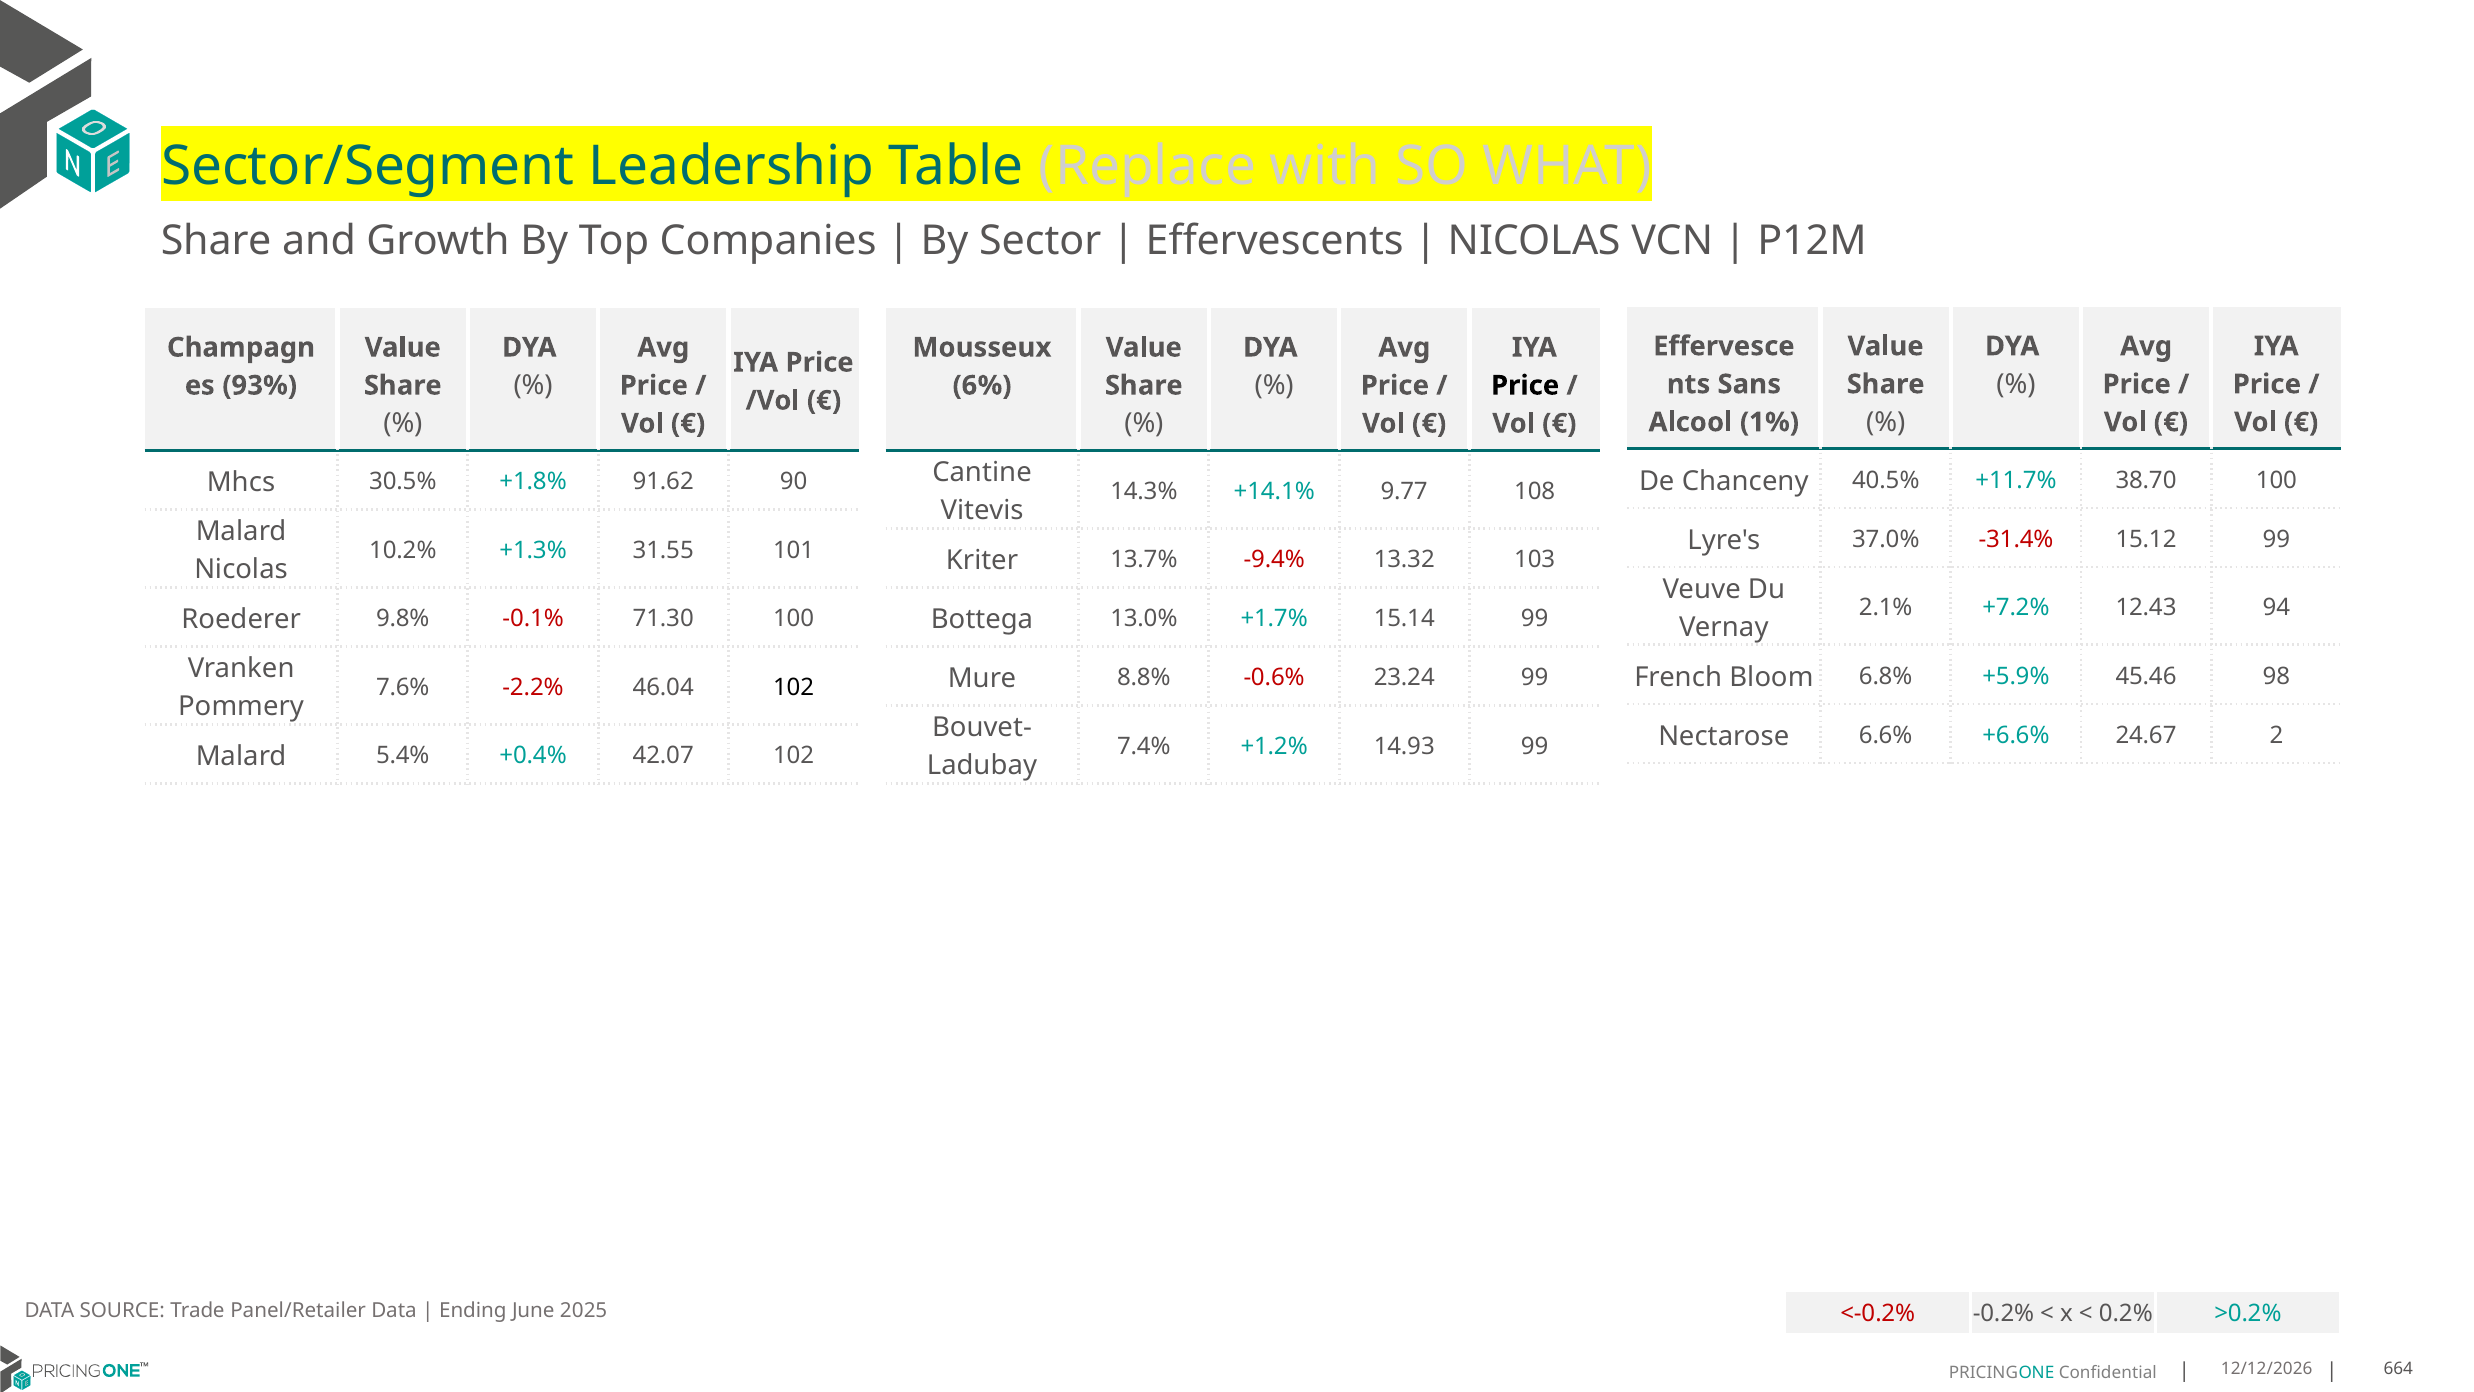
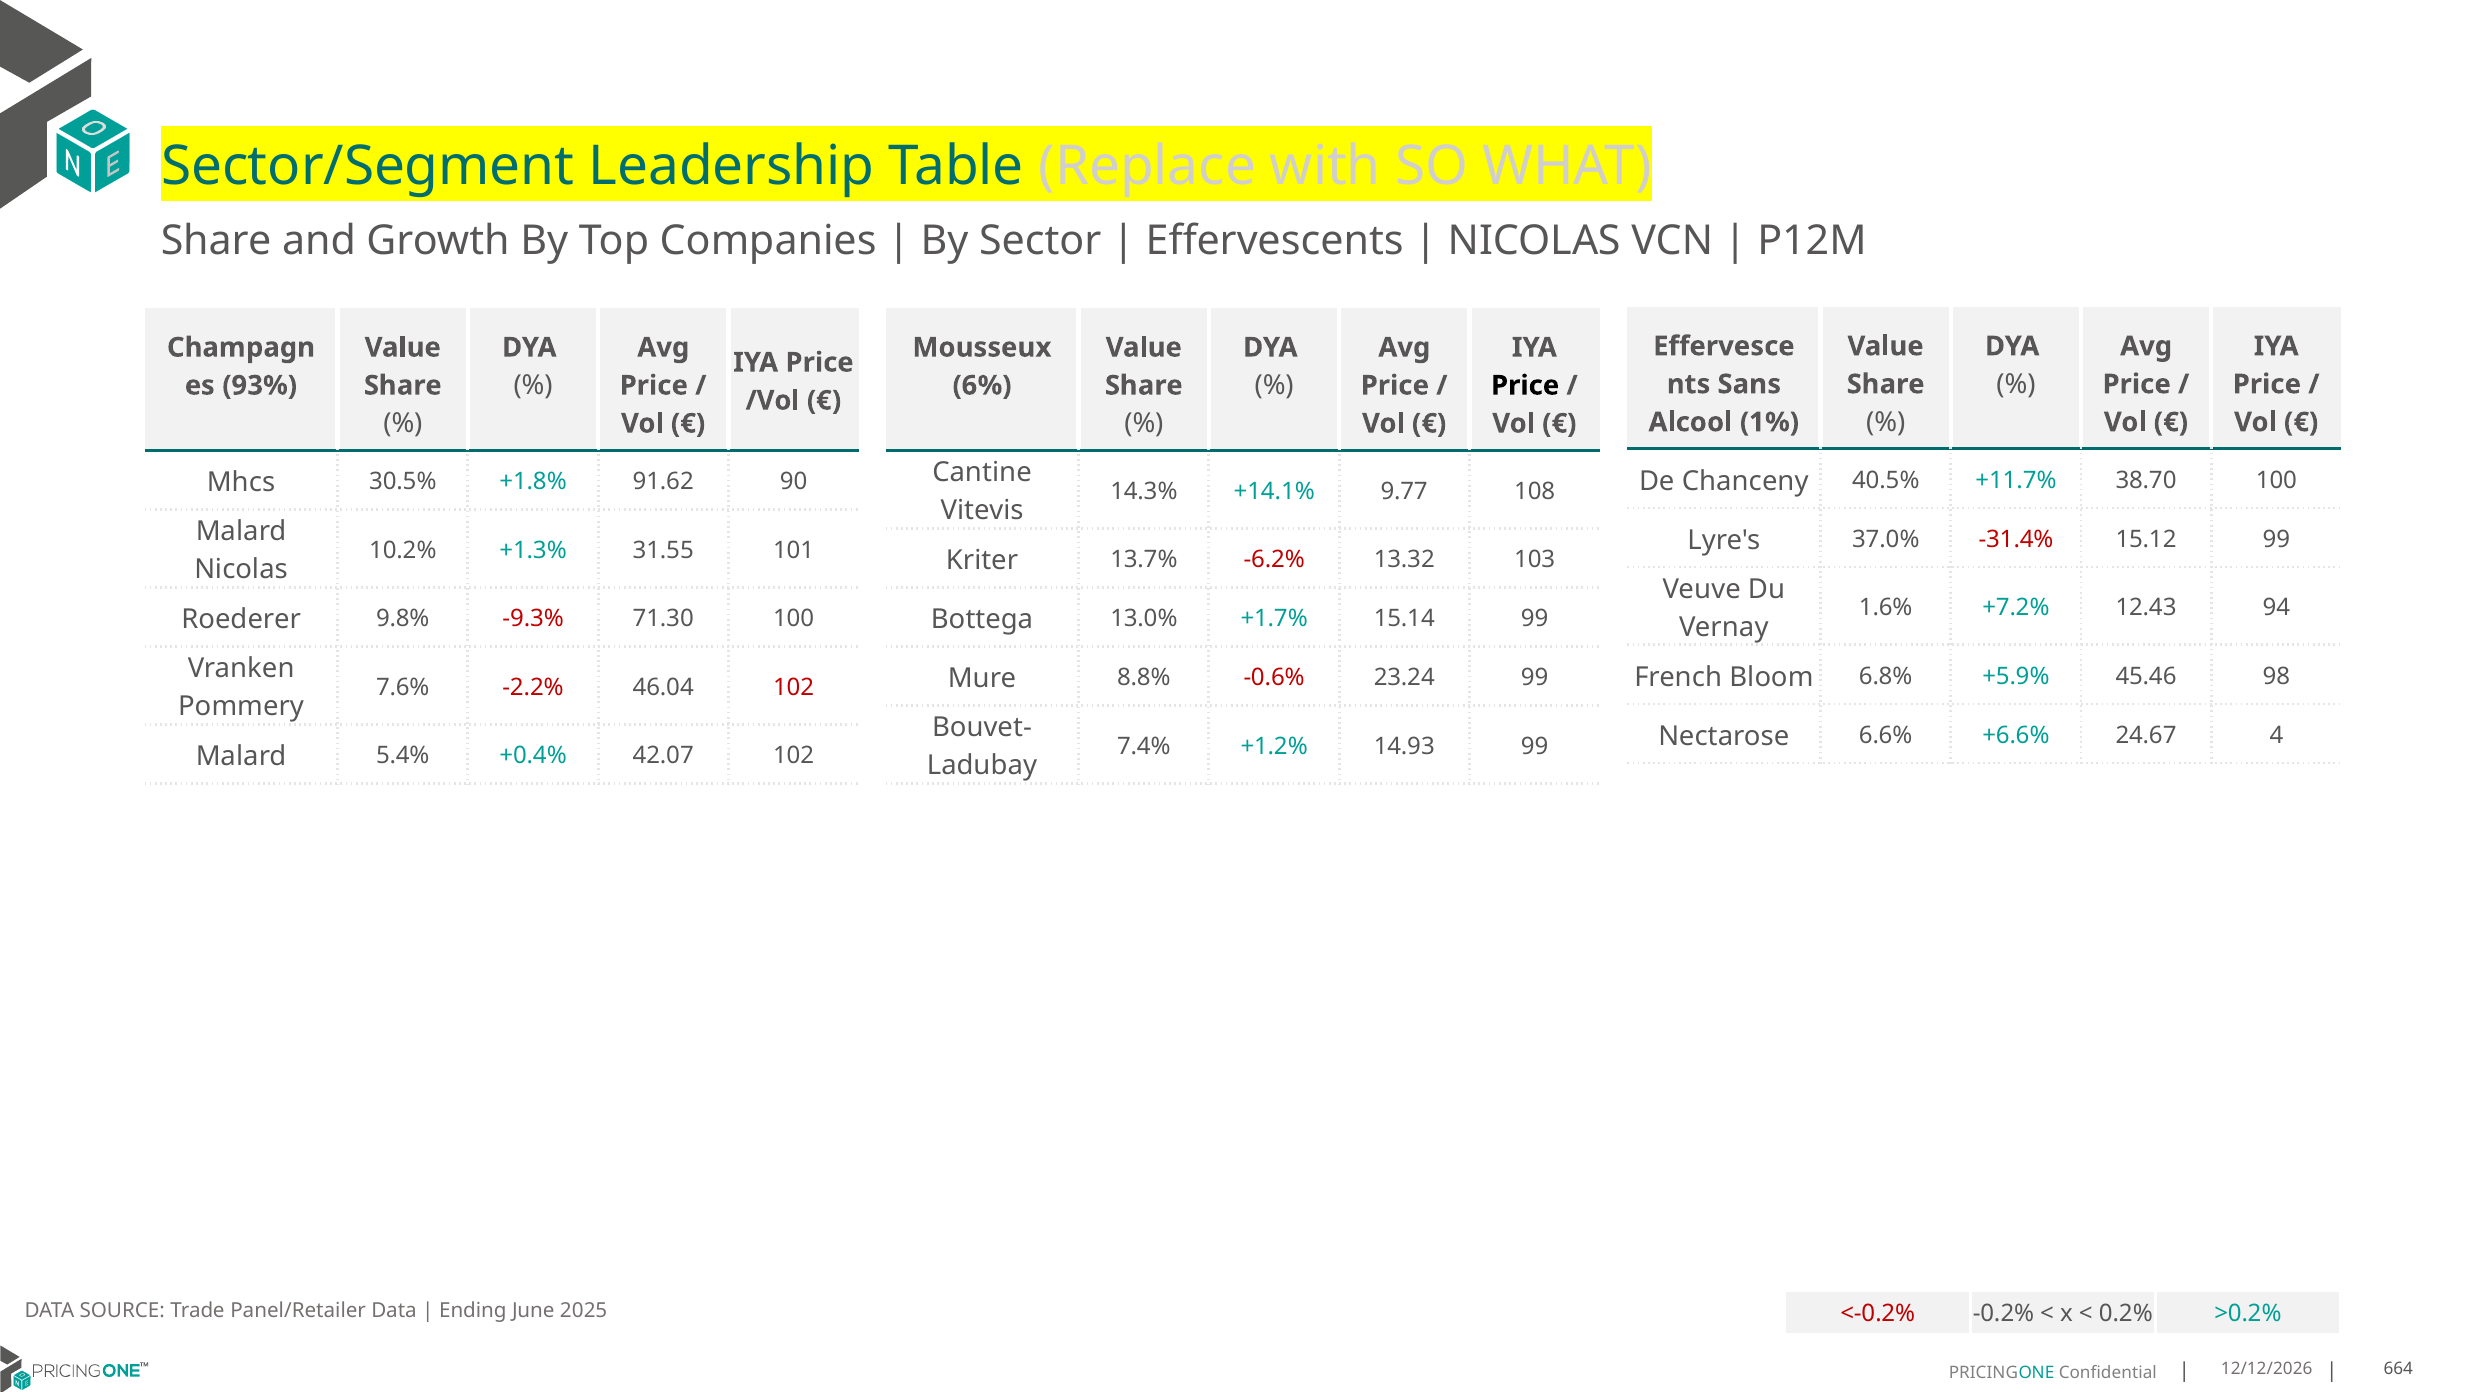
-9.4%: -9.4% -> -6.2%
2.1%: 2.1% -> 1.6%
-0.1%: -0.1% -> -9.3%
102 at (794, 687) colour: black -> red
2: 2 -> 4
